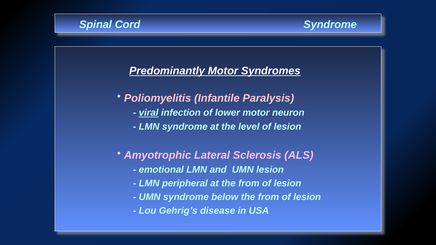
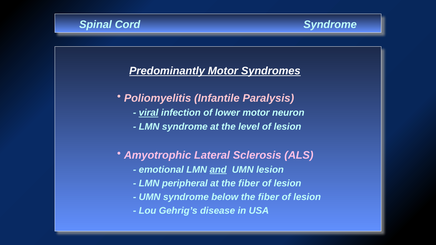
and underline: none -> present
at the from: from -> fiber
below the from: from -> fiber
